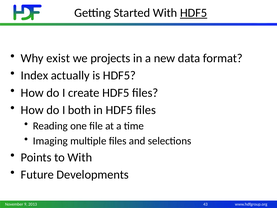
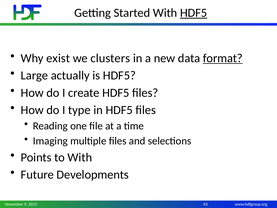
projects: projects -> clusters
format underline: none -> present
Index: Index -> Large
both: both -> type
